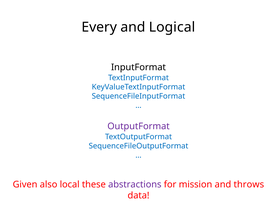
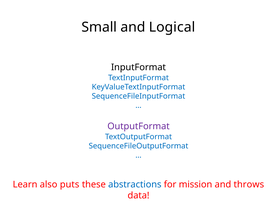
Every: Every -> Small
Given: Given -> Learn
local: local -> puts
abstractions colour: purple -> blue
